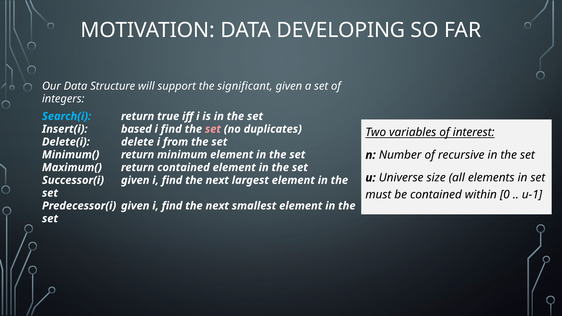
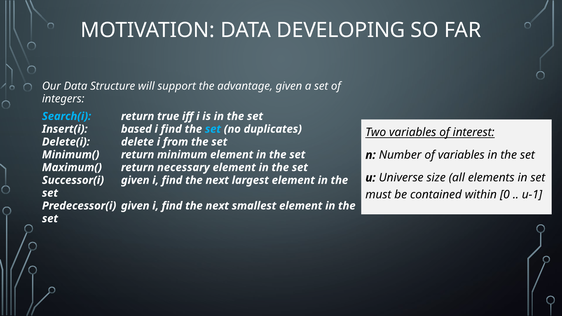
significant: significant -> advantage
set at (213, 129) colour: pink -> light blue
of recursive: recursive -> variables
return contained: contained -> necessary
